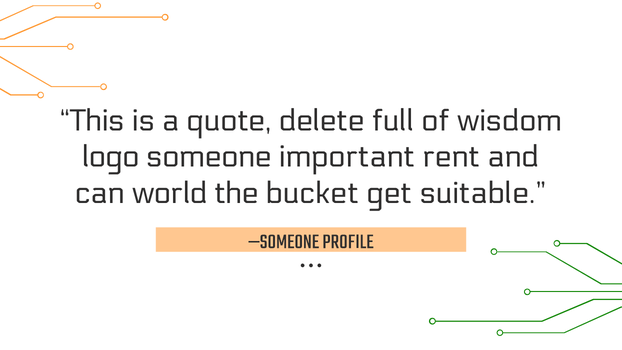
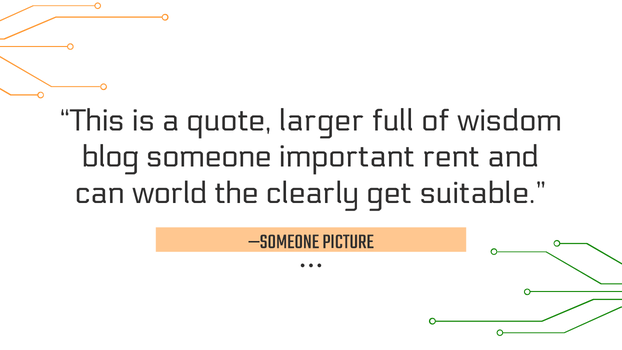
delete: delete -> larger
logo: logo -> blog
bucket: bucket -> clearly
PROFILE: PROFILE -> PICTURE
